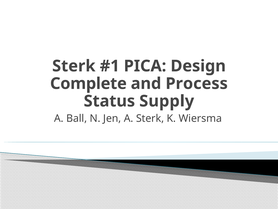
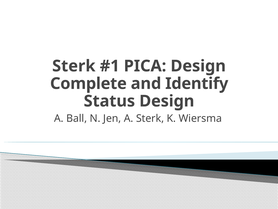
Process: Process -> Identify
Status Supply: Supply -> Design
